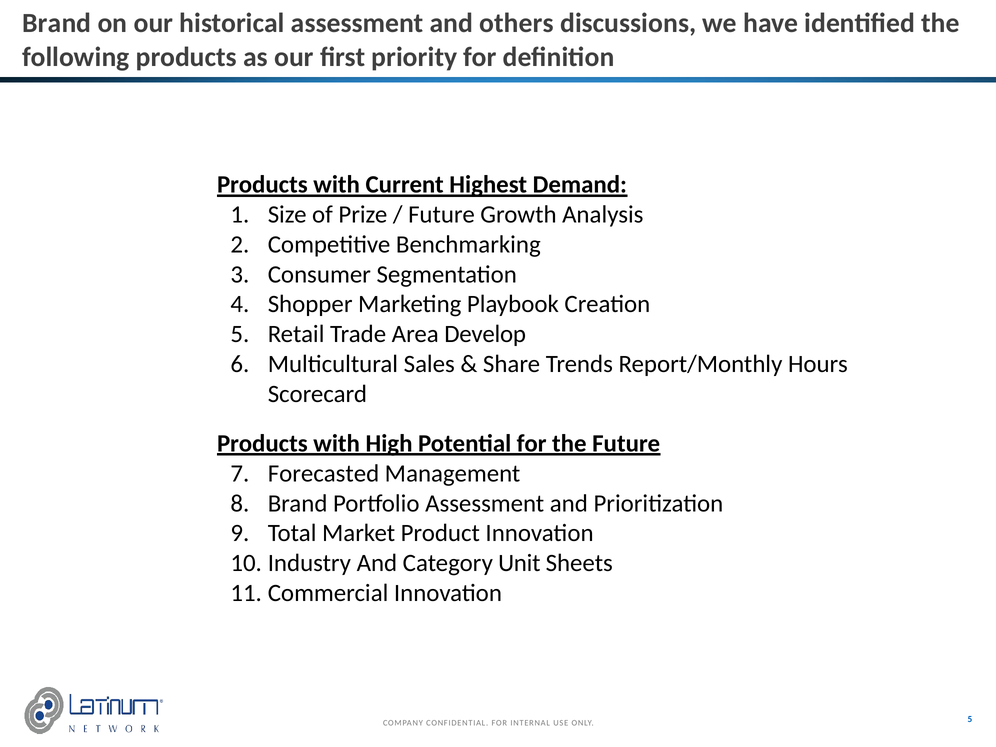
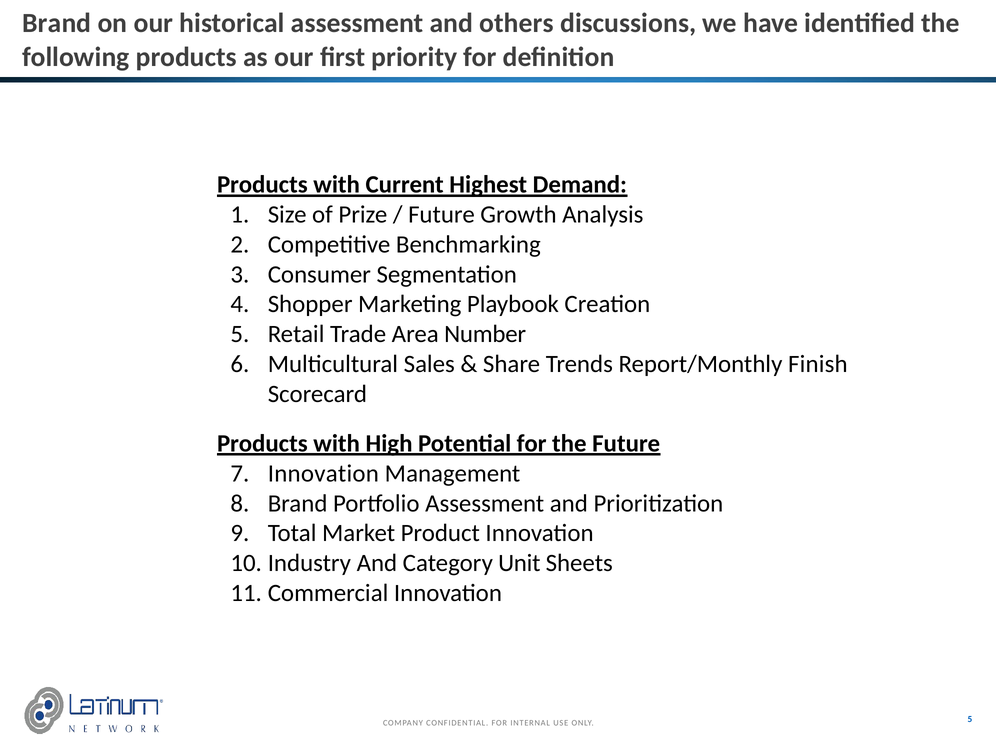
Develop: Develop -> Number
Hours: Hours -> Finish
Forecasted at (323, 474): Forecasted -> Innovation
